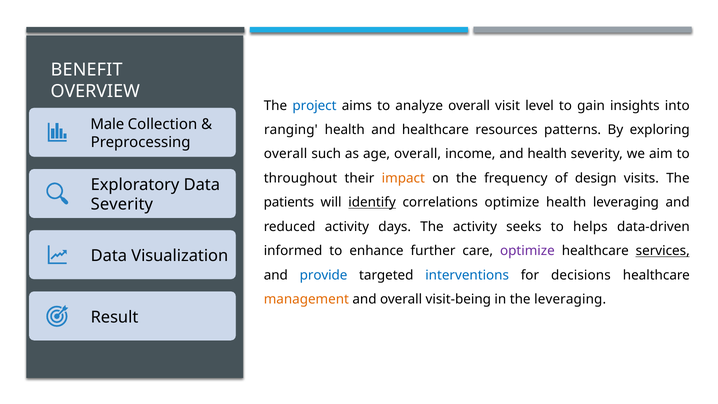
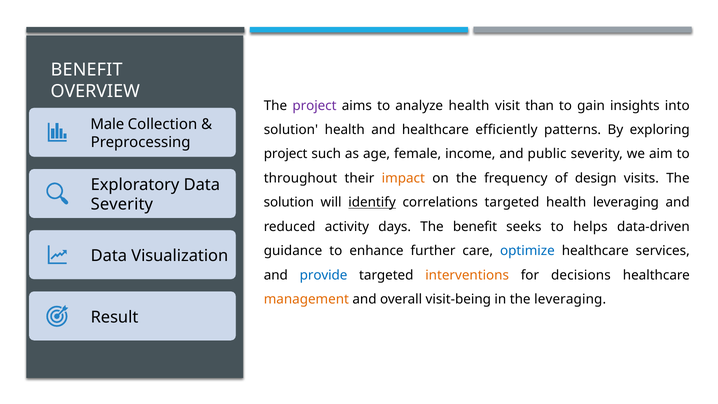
project at (314, 106) colour: blue -> purple
analyze overall: overall -> health
level: level -> than
ranging at (291, 130): ranging -> solution
resources: resources -> efficiently
overall at (286, 154): overall -> project
age overall: overall -> female
and health: health -> public
patients at (289, 202): patients -> solution
correlations optimize: optimize -> targeted
The activity: activity -> benefit
informed: informed -> guidance
optimize at (527, 251) colour: purple -> blue
services underline: present -> none
interventions colour: blue -> orange
